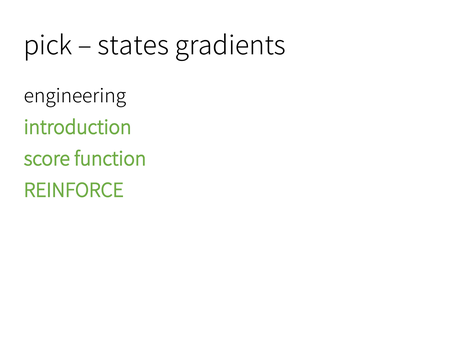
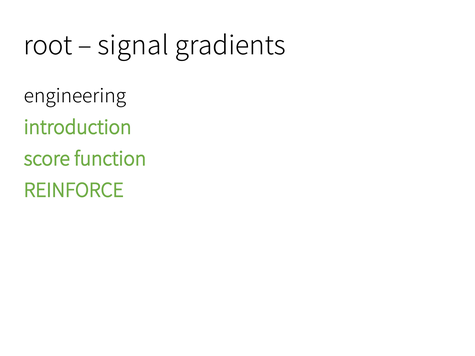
pick: pick -> root
states: states -> signal
